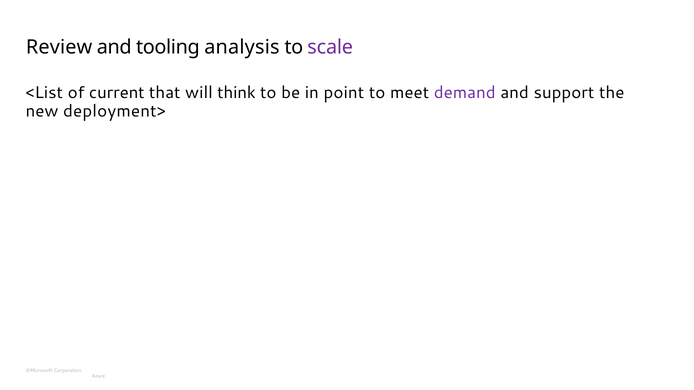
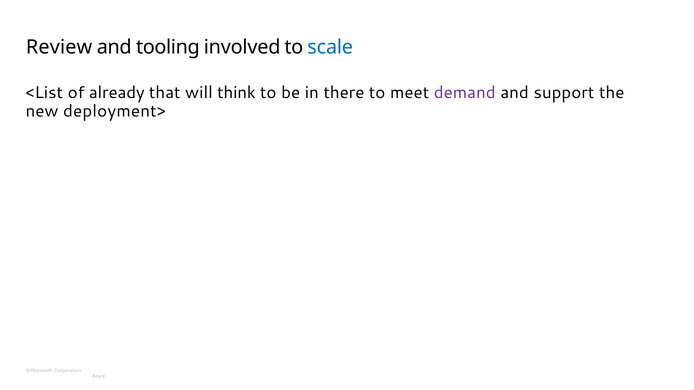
analysis: analysis -> involved
scale colour: purple -> blue
current: current -> already
point: point -> there
